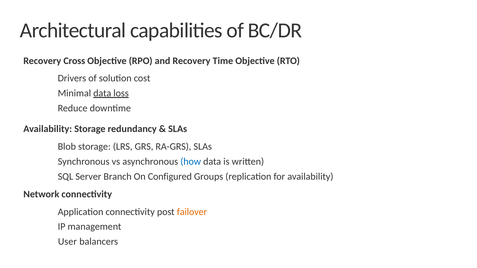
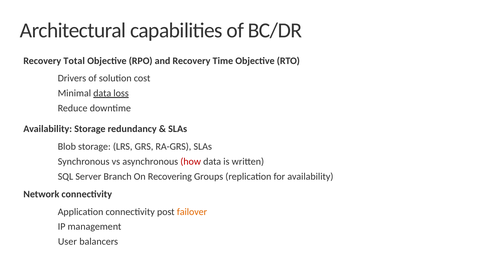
Cross: Cross -> Total
how colour: blue -> red
Configured: Configured -> Recovering
